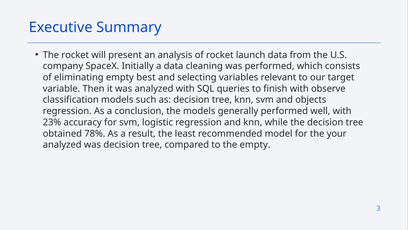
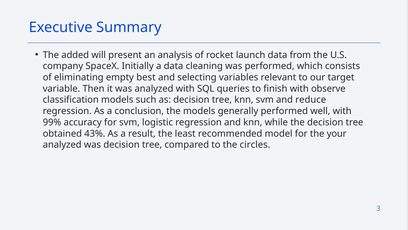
The rocket: rocket -> added
objects: objects -> reduce
23%: 23% -> 99%
78%: 78% -> 43%
the empty: empty -> circles
